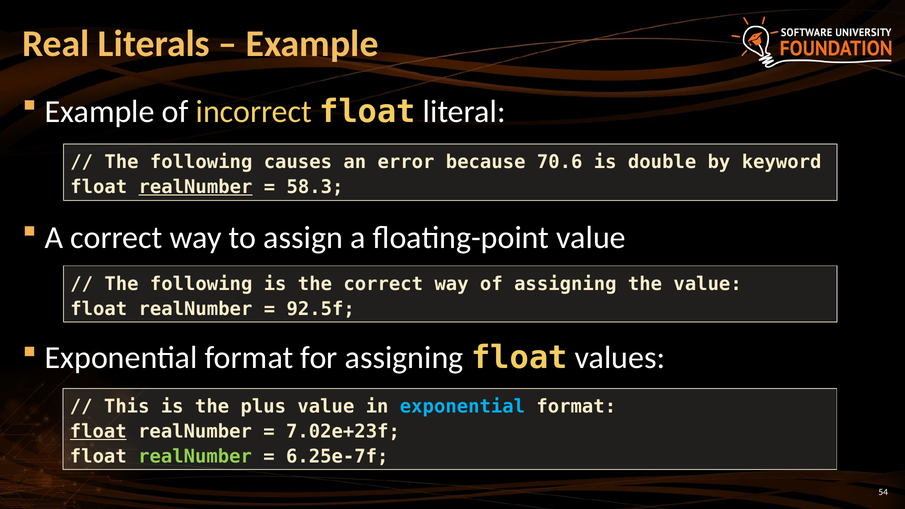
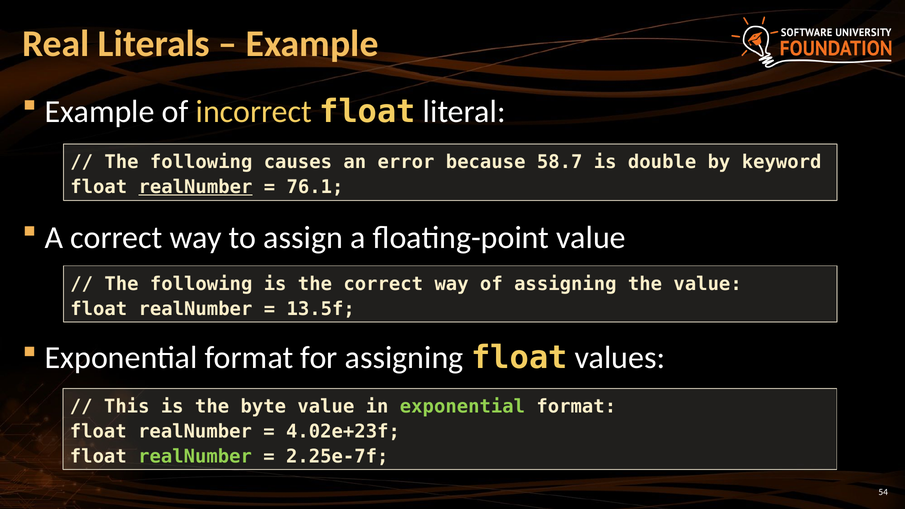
70.6: 70.6 -> 58.7
58.3: 58.3 -> 76.1
92.5f: 92.5f -> 13.5f
plus: plus -> byte
exponential at (462, 407) colour: light blue -> light green
float at (98, 432) underline: present -> none
7.02e+23f: 7.02e+23f -> 4.02e+23f
6.25e-7f: 6.25e-7f -> 2.25e-7f
